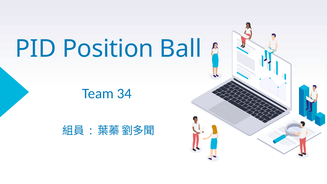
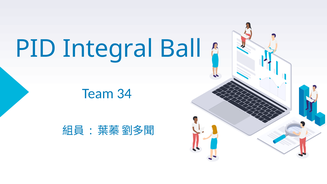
Position: Position -> Integral
